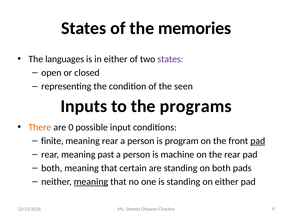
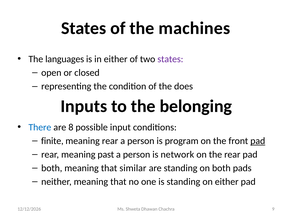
memories: memories -> machines
seen: seen -> does
programs: programs -> belonging
There colour: orange -> blue
0: 0 -> 8
machine: machine -> network
certain: certain -> similar
meaning at (91, 182) underline: present -> none
